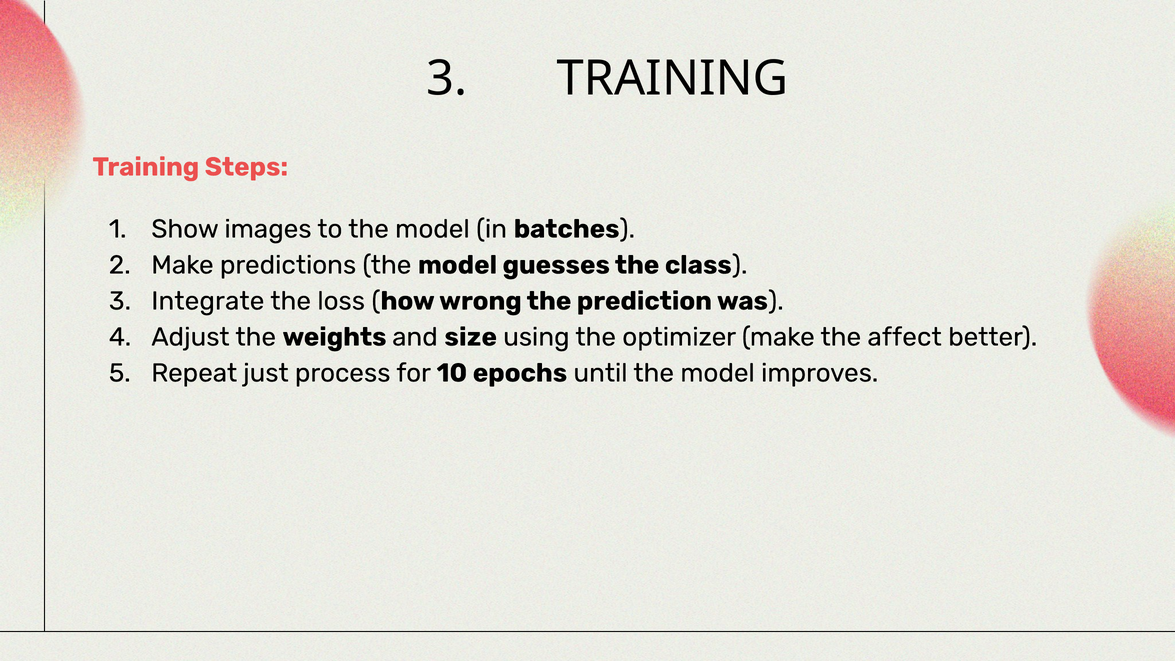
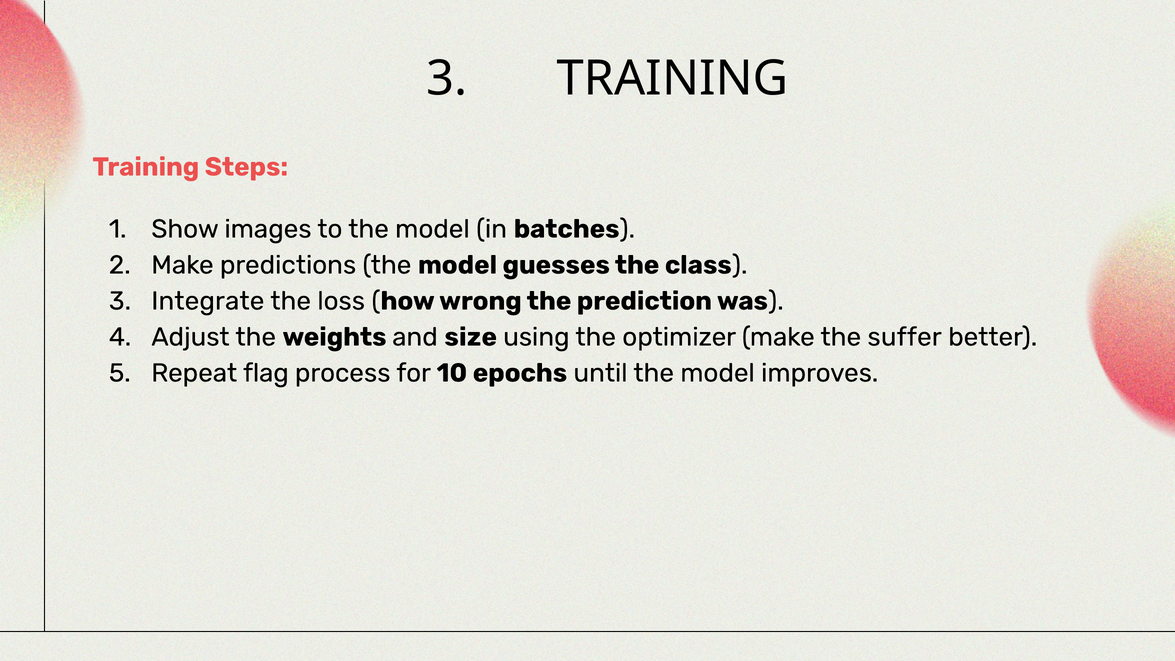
affect: affect -> suffer
just: just -> flag
